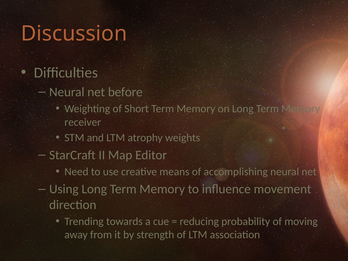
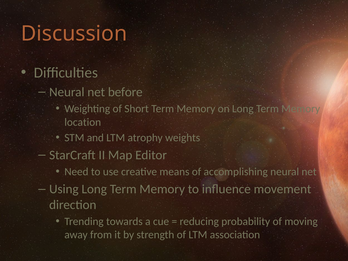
receiver: receiver -> location
